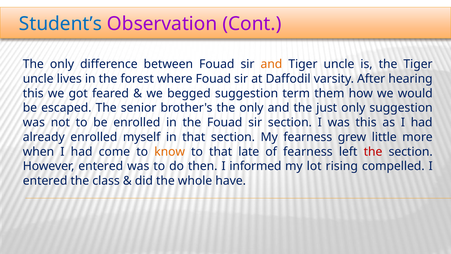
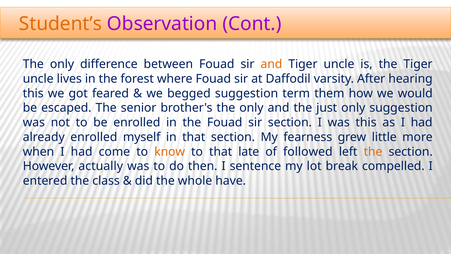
Student’s colour: blue -> orange
of fearness: fearness -> followed
the at (373, 152) colour: red -> orange
However entered: entered -> actually
informed: informed -> sentence
rising: rising -> break
